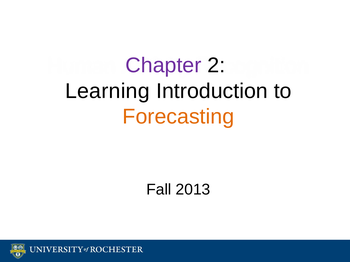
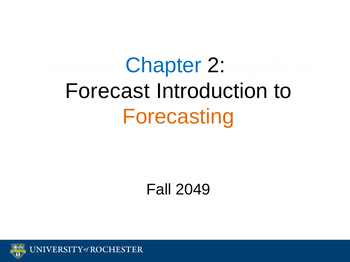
Chapter colour: purple -> blue
Learning: Learning -> Forecast
2013: 2013 -> 2049
